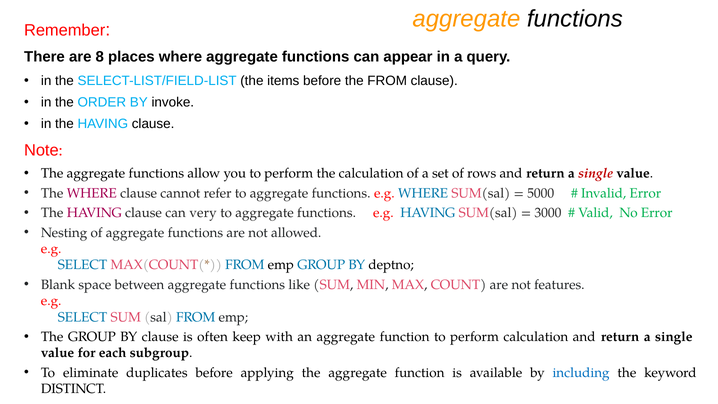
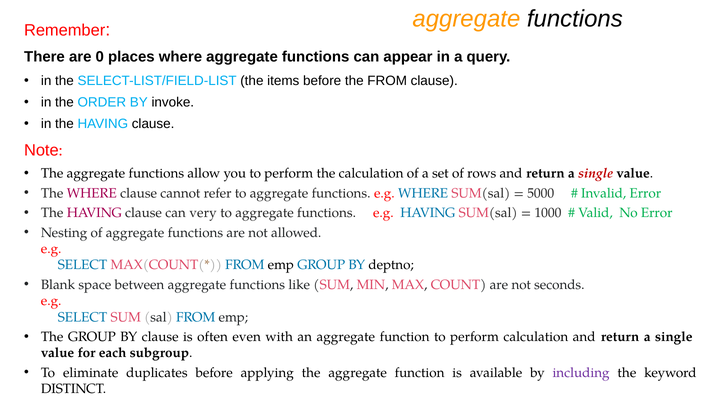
8: 8 -> 0
3000: 3000 -> 1000
features: features -> seconds
keep: keep -> even
including colour: blue -> purple
